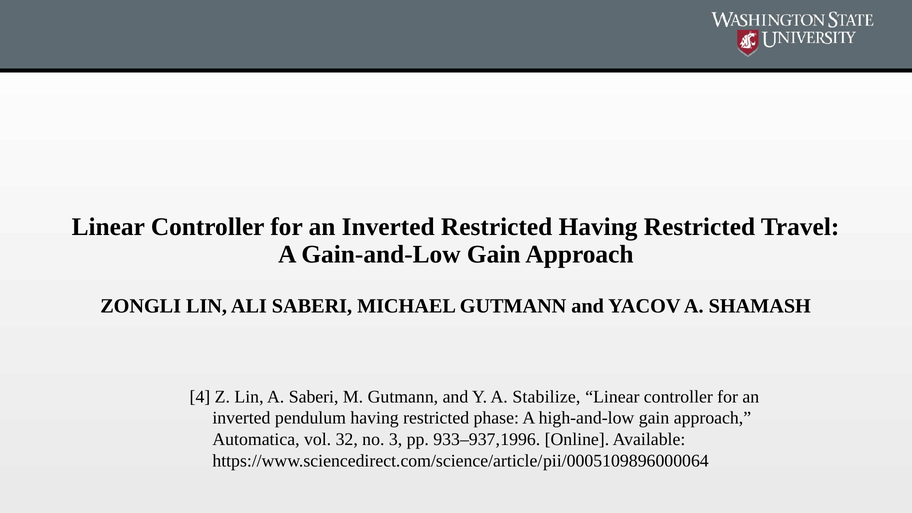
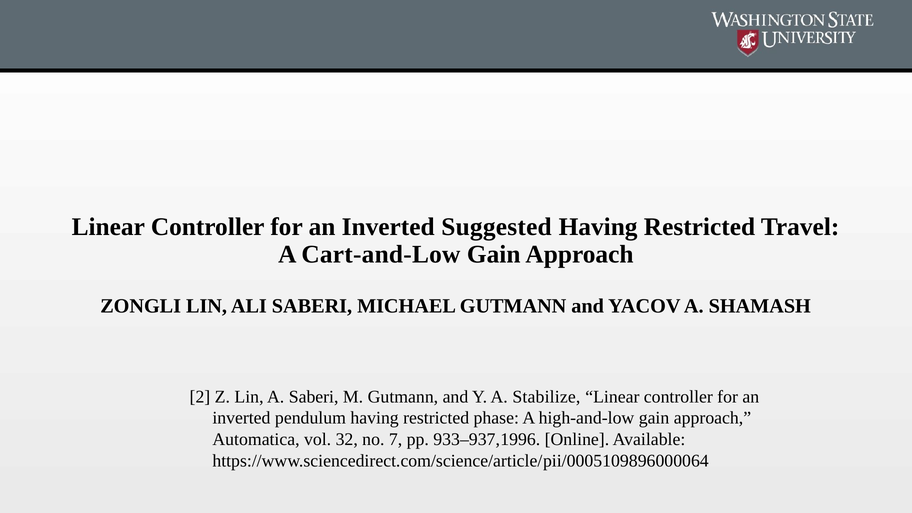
Inverted Restricted: Restricted -> Suggested
Gain-and-Low: Gain-and-Low -> Cart-and-Low
4: 4 -> 2
3: 3 -> 7
